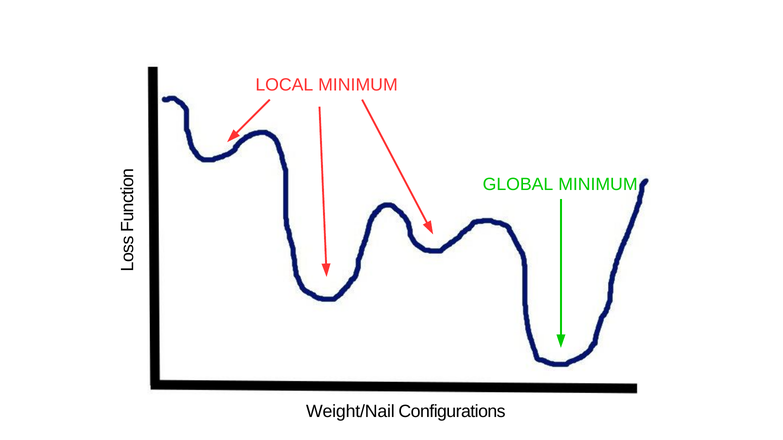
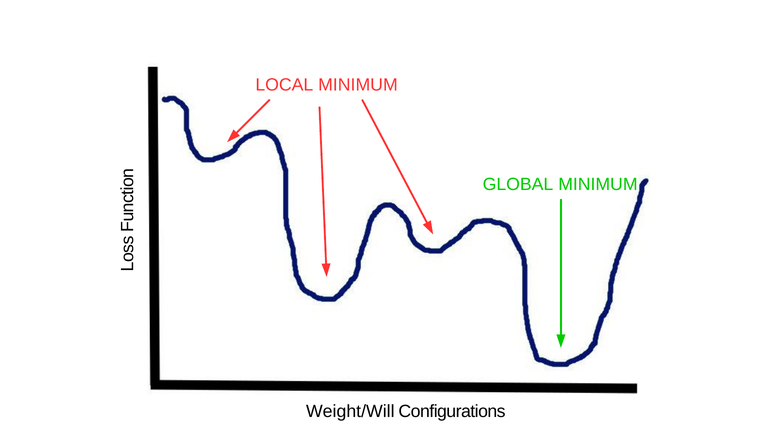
Weight/Nail: Weight/Nail -> Weight/Will
